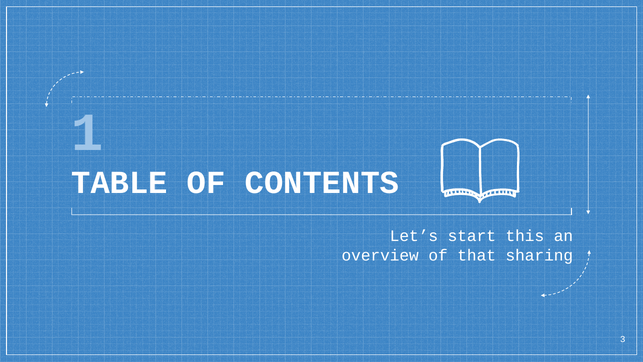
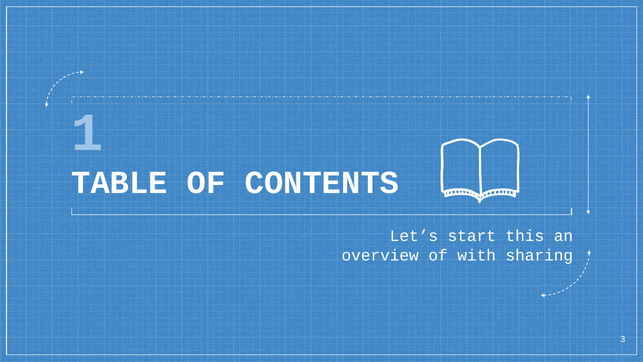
that: that -> with
